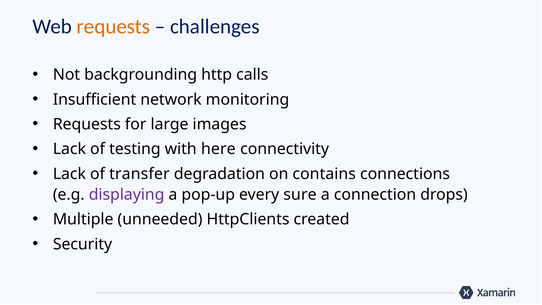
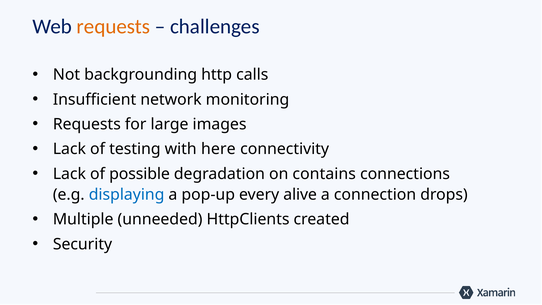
transfer: transfer -> possible
displaying colour: purple -> blue
sure: sure -> alive
